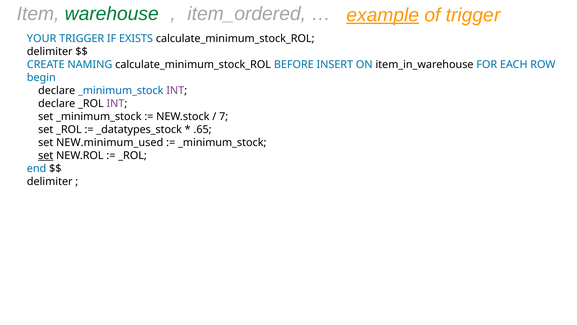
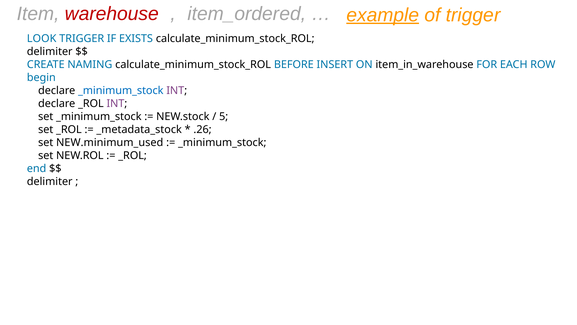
warehouse colour: green -> red
YOUR: YOUR -> LOOK
7: 7 -> 5
_datatypes_stock: _datatypes_stock -> _metadata_stock
.65: .65 -> .26
set at (46, 155) underline: present -> none
